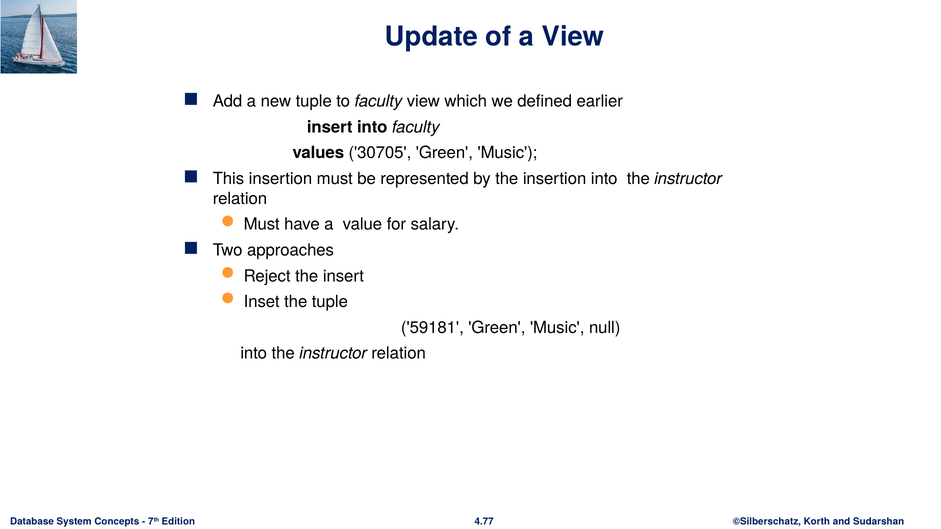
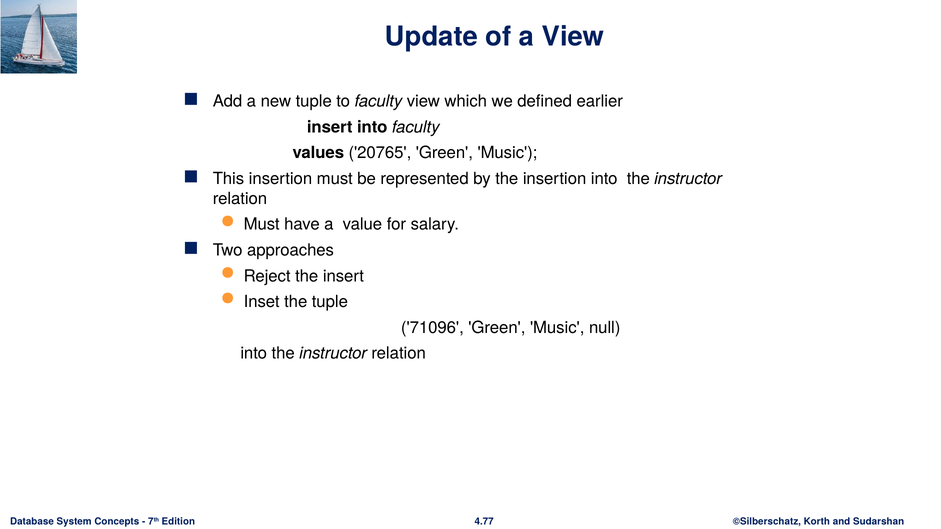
30705: 30705 -> 20765
59181: 59181 -> 71096
